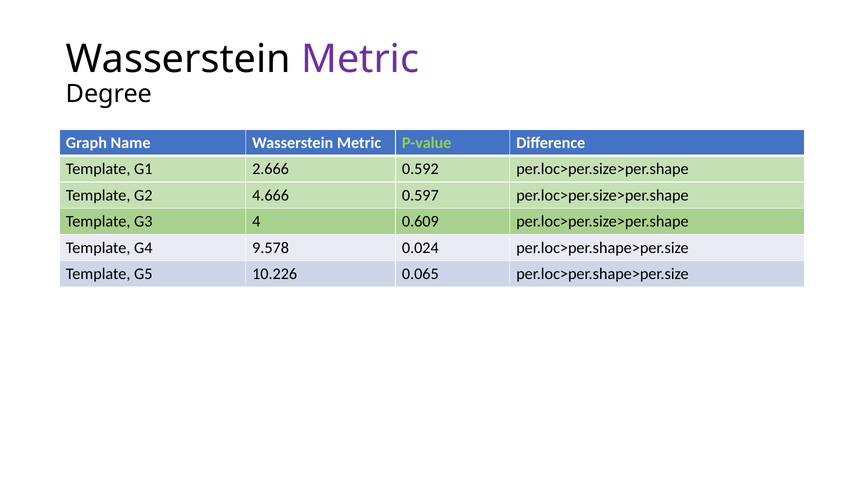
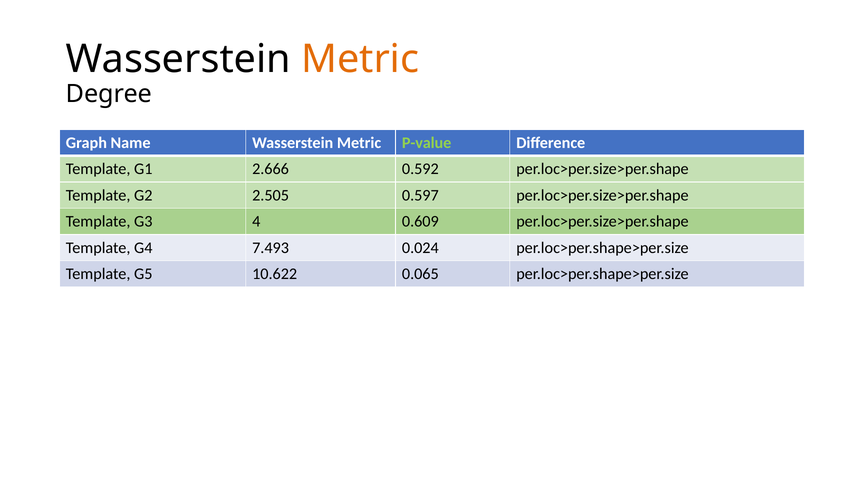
Metric at (360, 59) colour: purple -> orange
4.666: 4.666 -> 2.505
9.578: 9.578 -> 7.493
10.226: 10.226 -> 10.622
